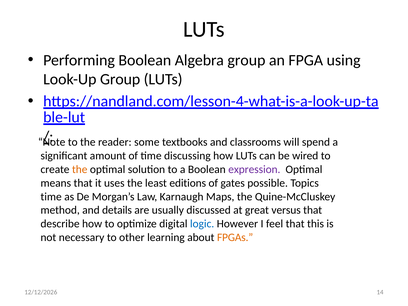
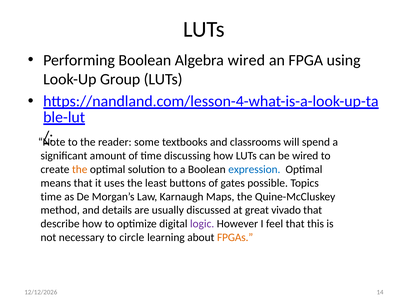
Algebra group: group -> wired
expression colour: purple -> blue
editions: editions -> buttons
versus: versus -> vivado
logic colour: blue -> purple
other: other -> circle
